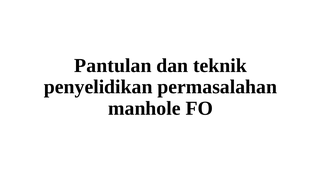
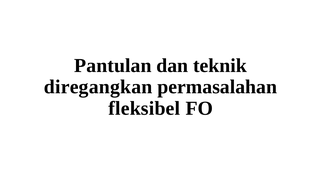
penyelidikan: penyelidikan -> diregangkan
manhole: manhole -> fleksibel
